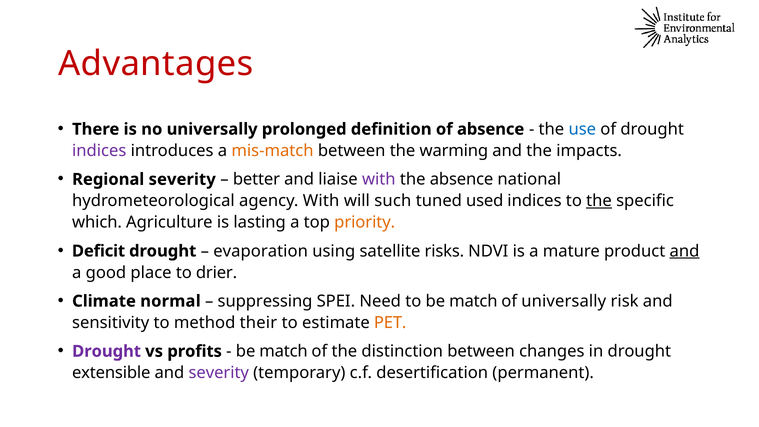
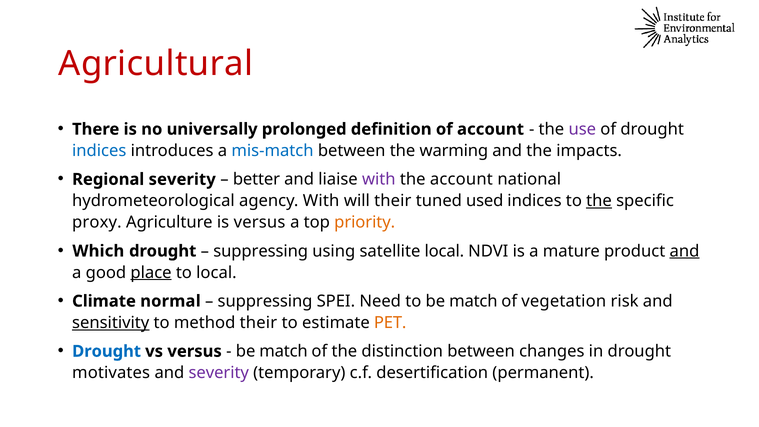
Advantages: Advantages -> Agricultural
of absence: absence -> account
use colour: blue -> purple
indices at (99, 151) colour: purple -> blue
mis-match colour: orange -> blue
the absence: absence -> account
will such: such -> their
which: which -> proxy
is lasting: lasting -> versus
Deficit: Deficit -> Which
evaporation at (261, 251): evaporation -> suppressing
satellite risks: risks -> local
place underline: none -> present
to drier: drier -> local
of universally: universally -> vegetation
sensitivity underline: none -> present
Drought at (107, 351) colour: purple -> blue
vs profits: profits -> versus
extensible: extensible -> motivates
